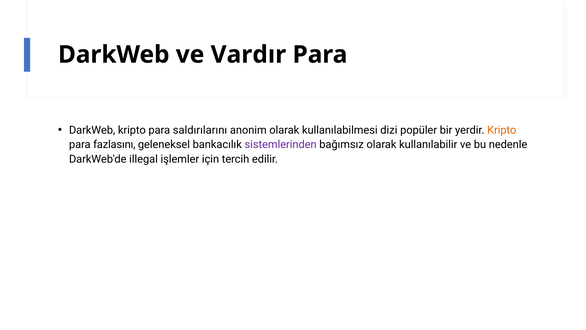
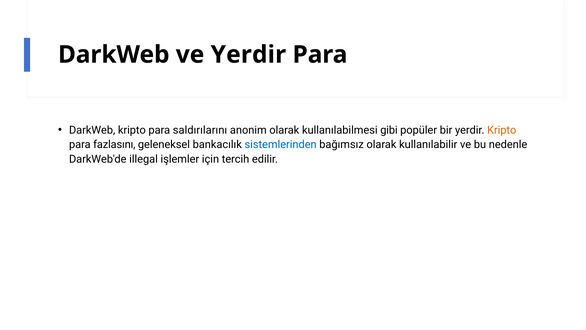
ve Vardır: Vardır -> Yerdir
dizi: dizi -> gibi
sistemlerinden colour: purple -> blue
